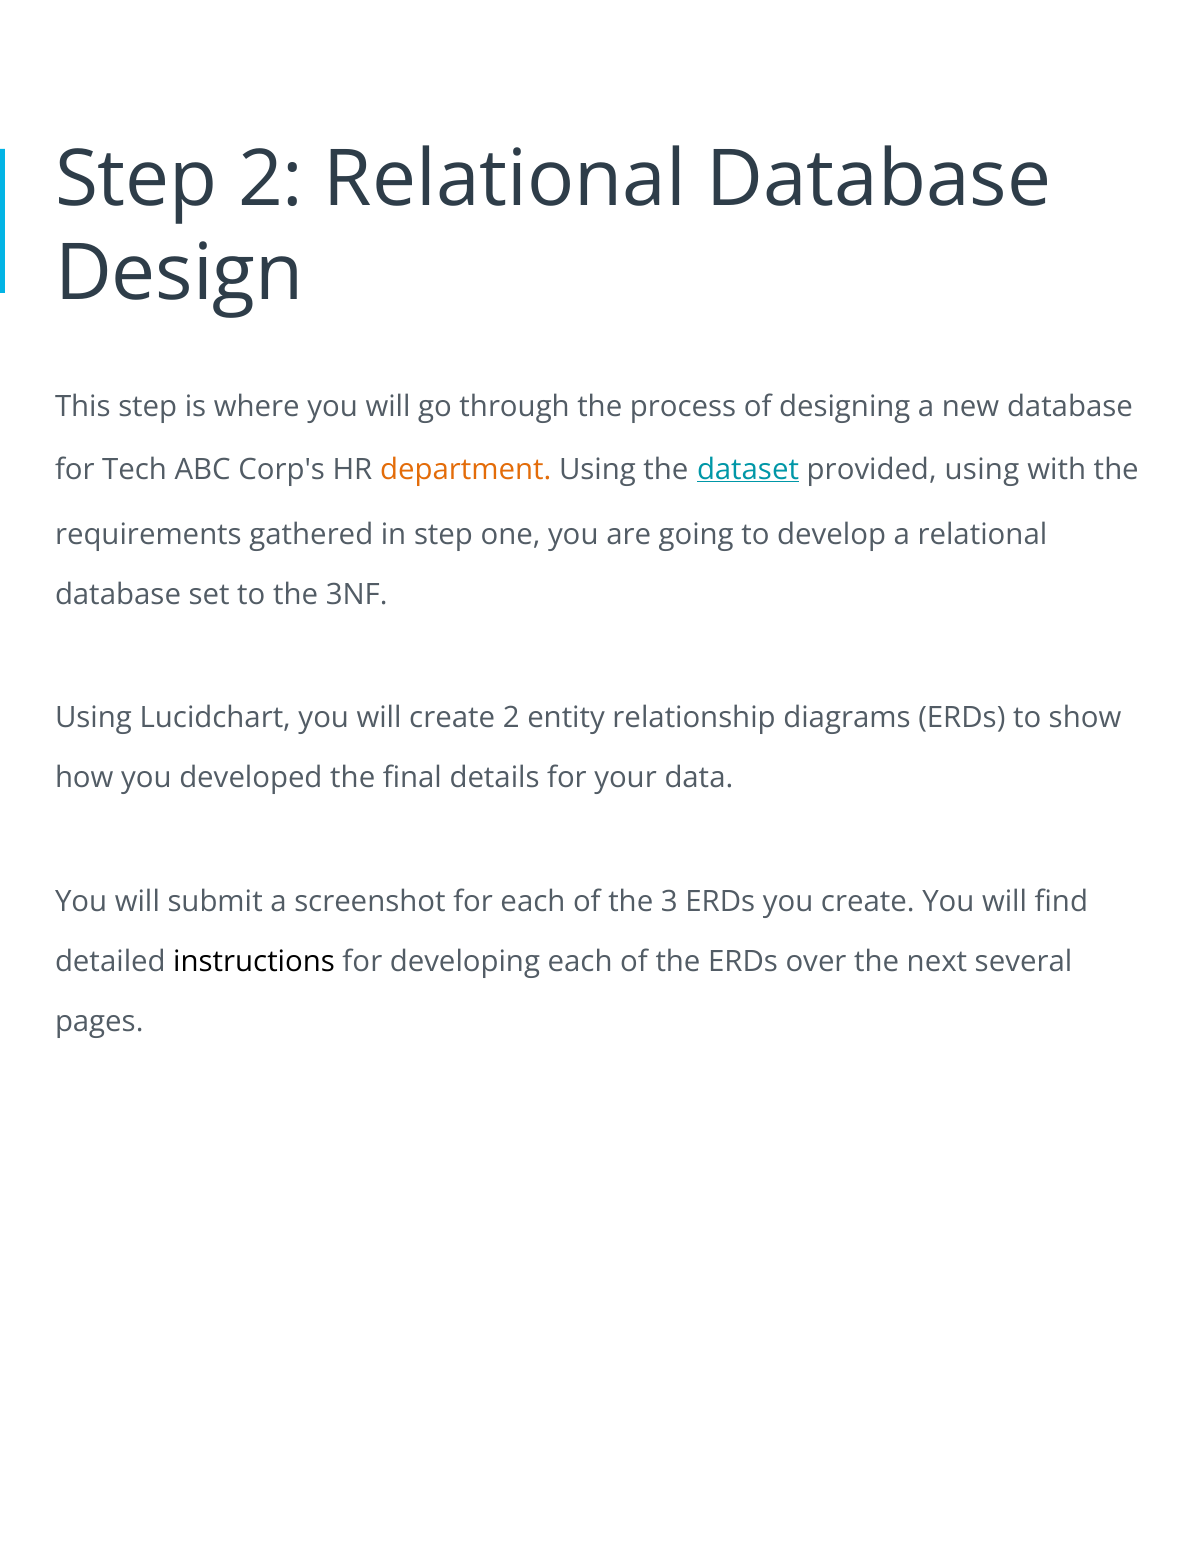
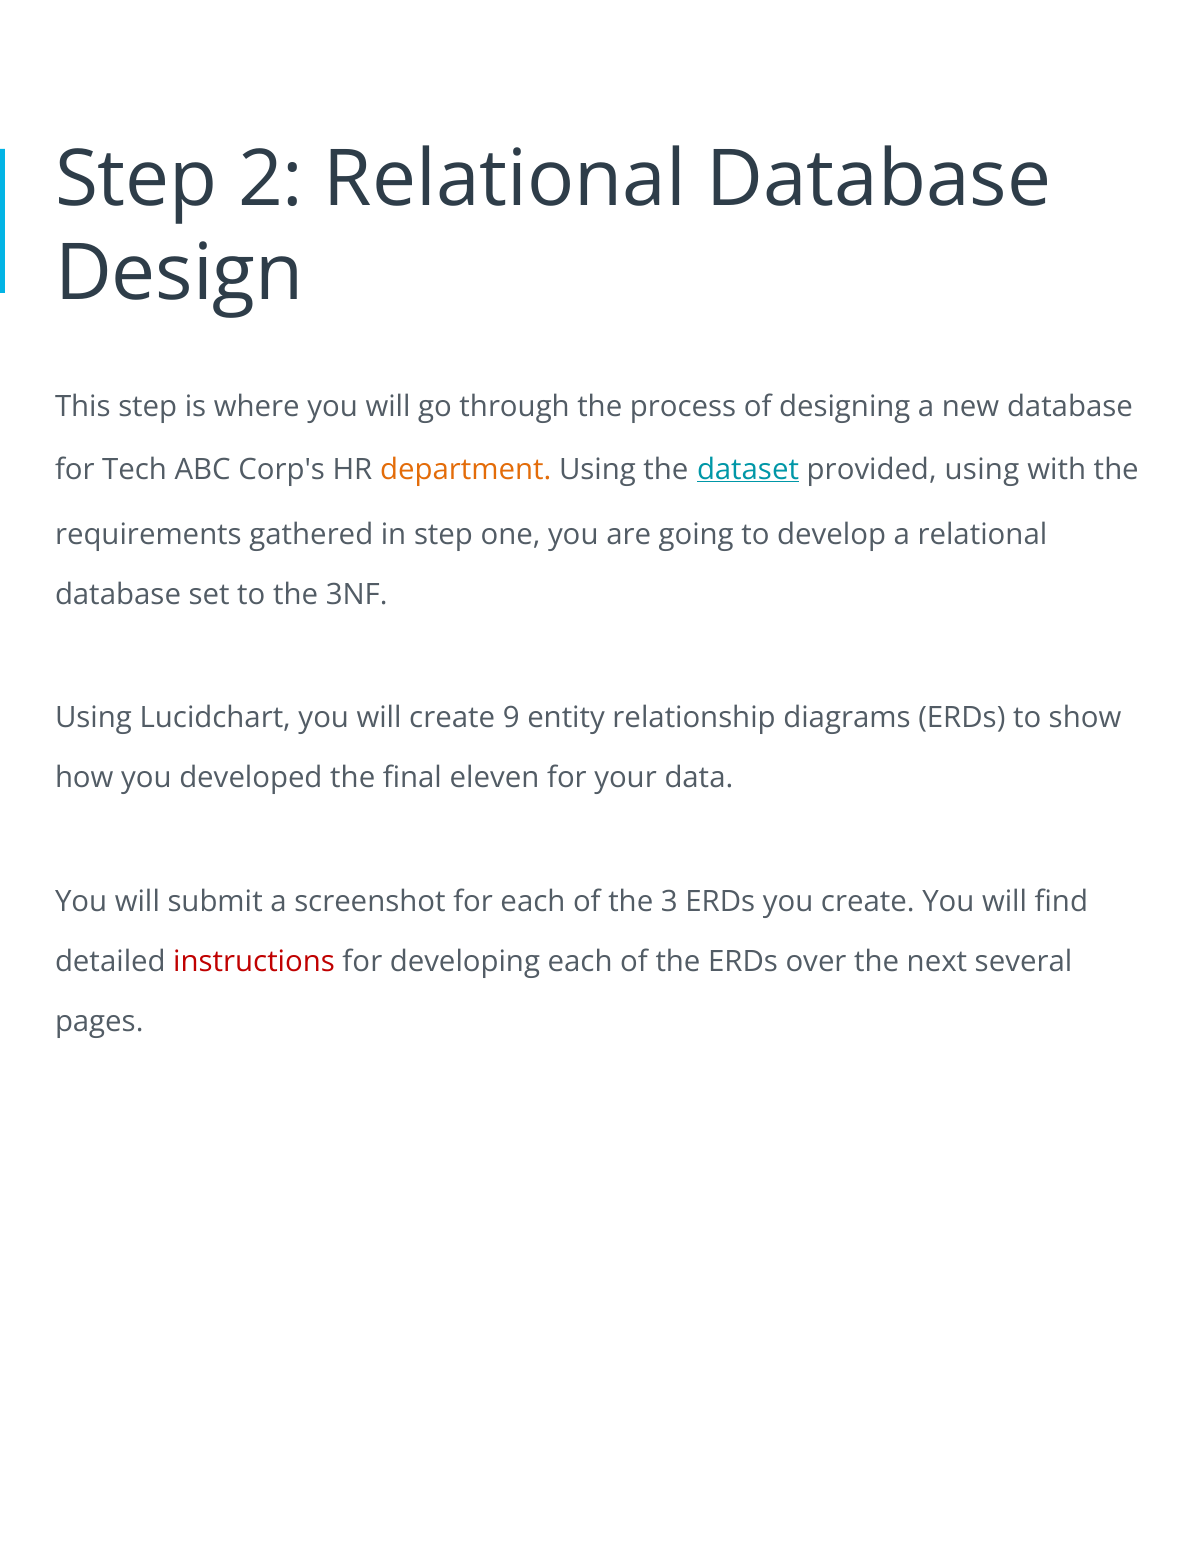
create 2: 2 -> 9
details: details -> eleven
instructions colour: black -> red
